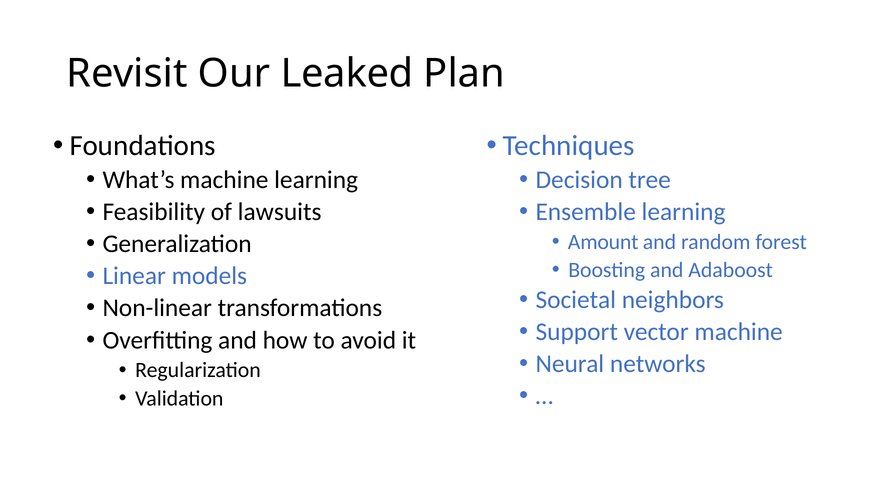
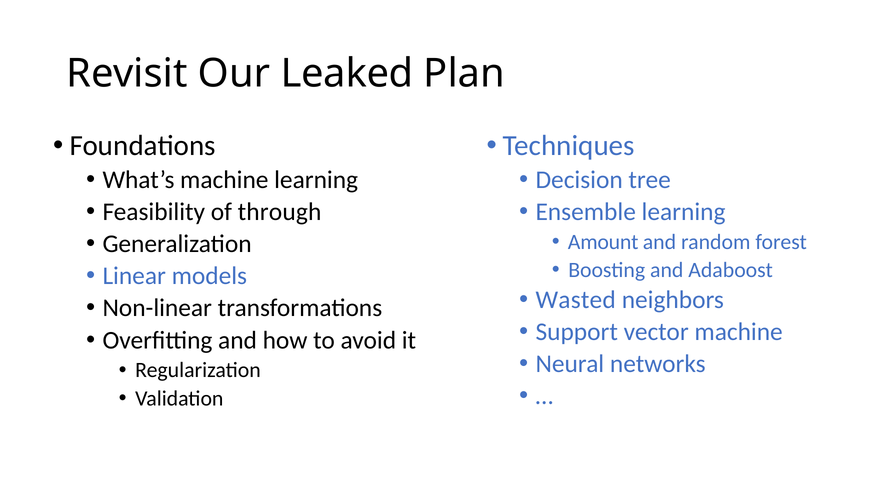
lawsuits: lawsuits -> through
Societal: Societal -> Wasted
